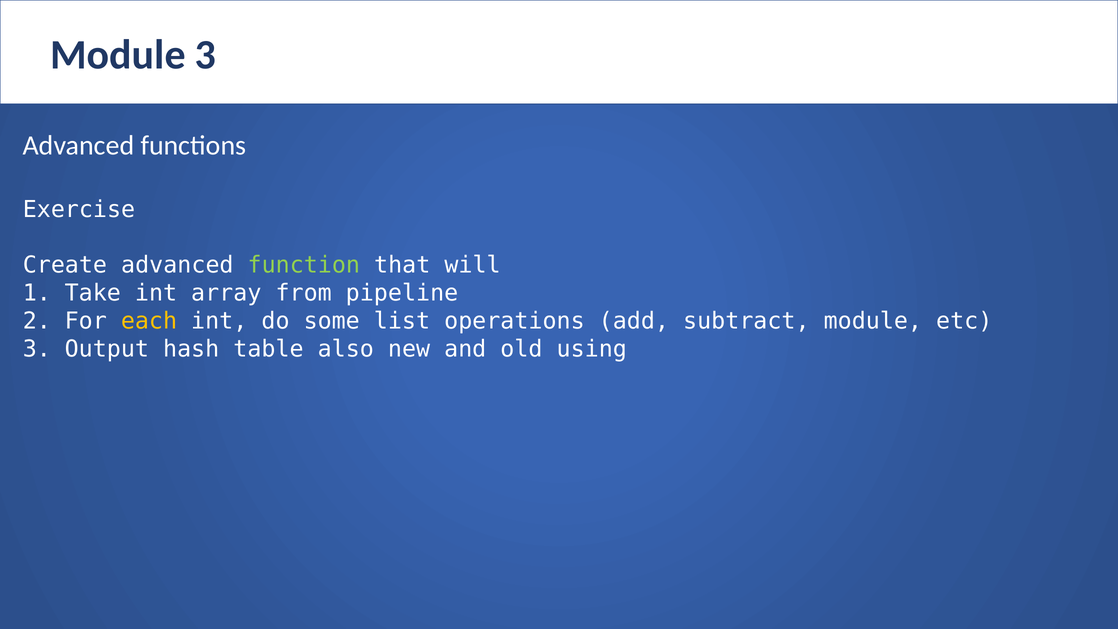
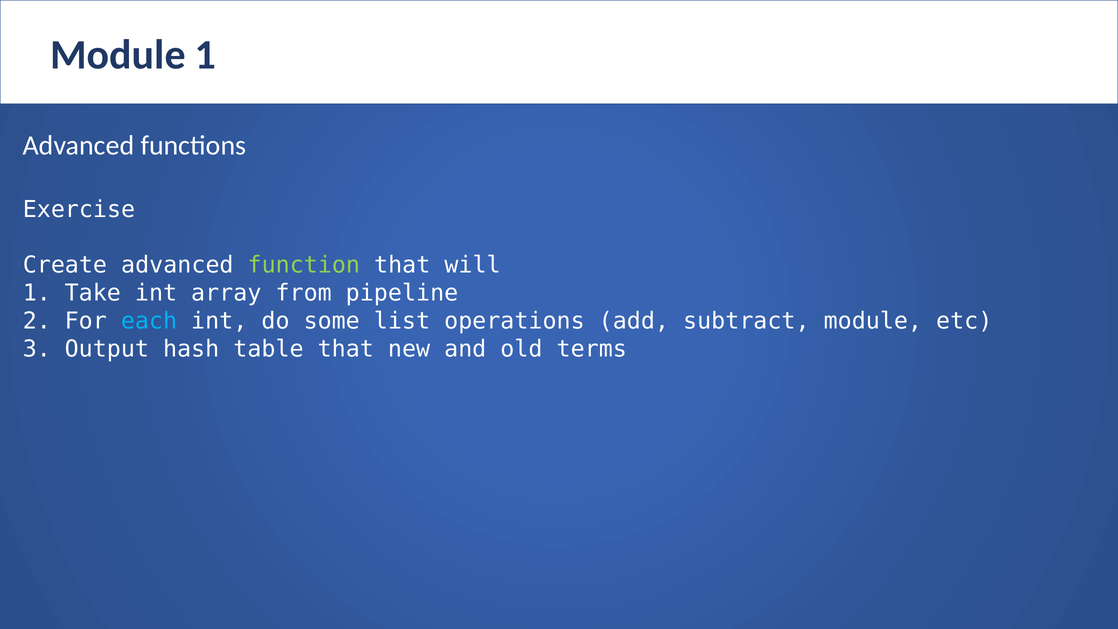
Module 3: 3 -> 1
each colour: yellow -> light blue
table also: also -> that
using: using -> terms
